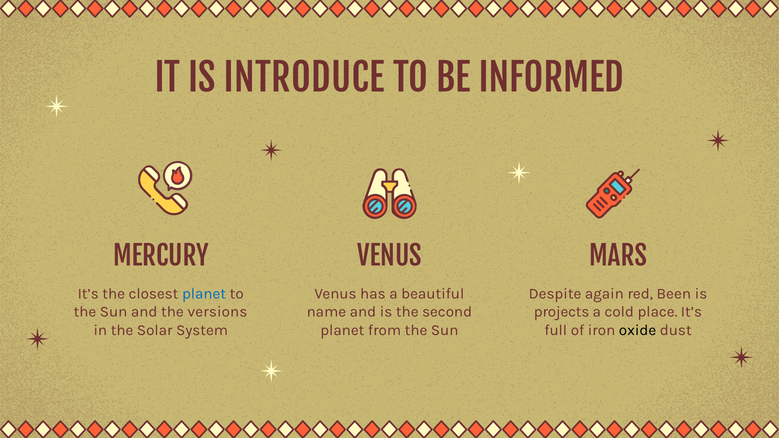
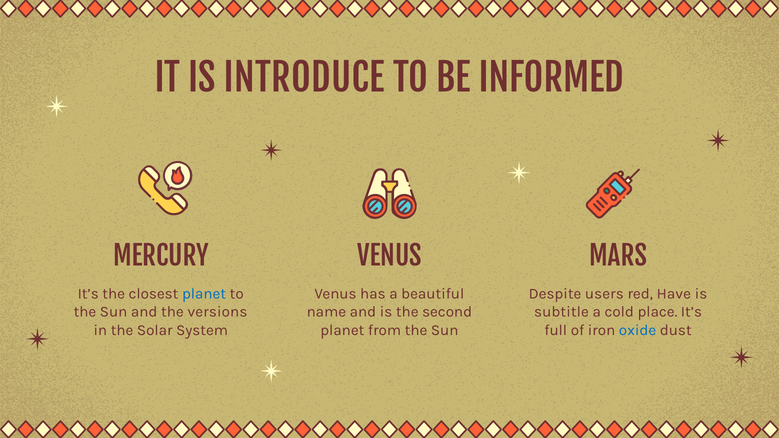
again: again -> users
Been: Been -> Have
projects: projects -> subtitle
oxide colour: black -> blue
